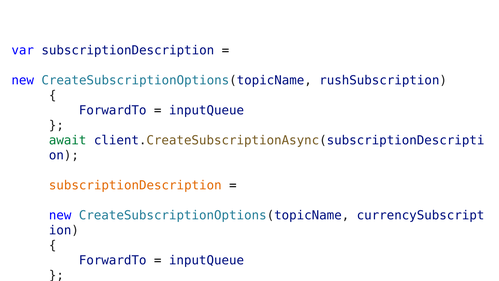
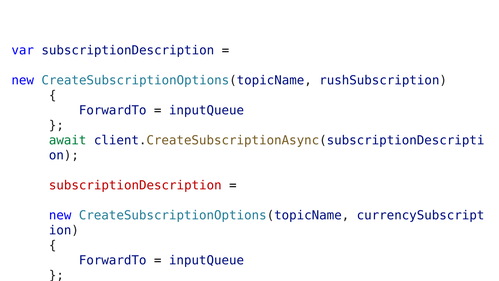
subscriptionDescription at (135, 185) colour: orange -> red
